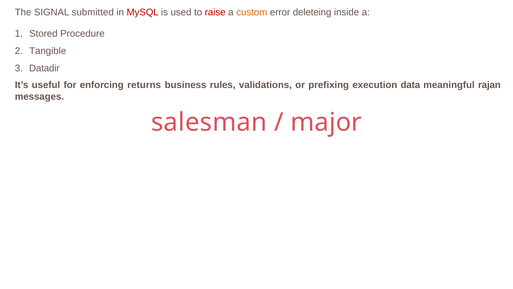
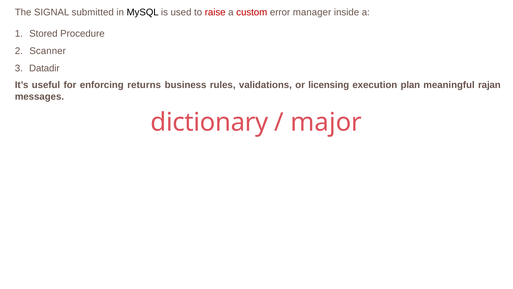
MySQL colour: red -> black
custom colour: orange -> red
deleteing: deleteing -> manager
Tangible: Tangible -> Scanner
prefixing: prefixing -> licensing
data: data -> plan
salesman: salesman -> dictionary
